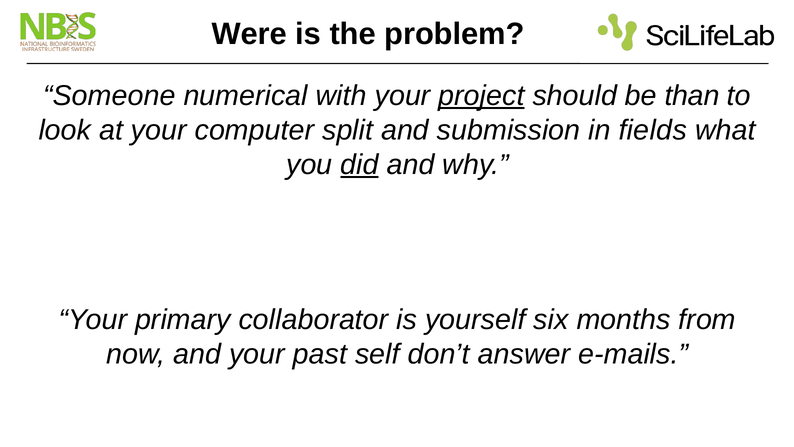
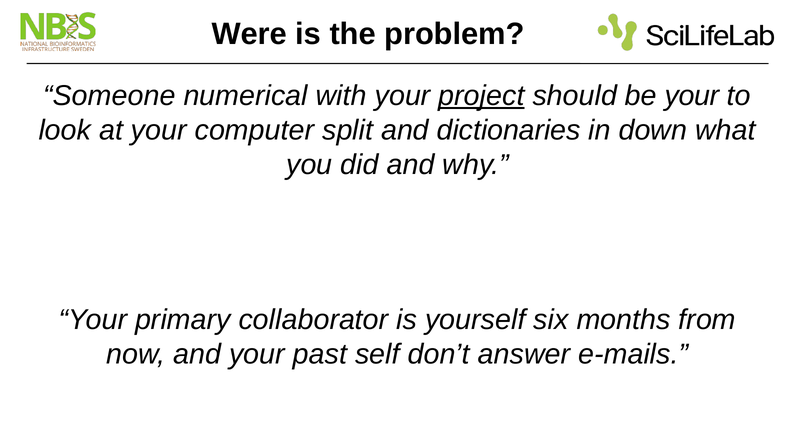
be than: than -> your
submission: submission -> dictionaries
fields: fields -> down
did underline: present -> none
